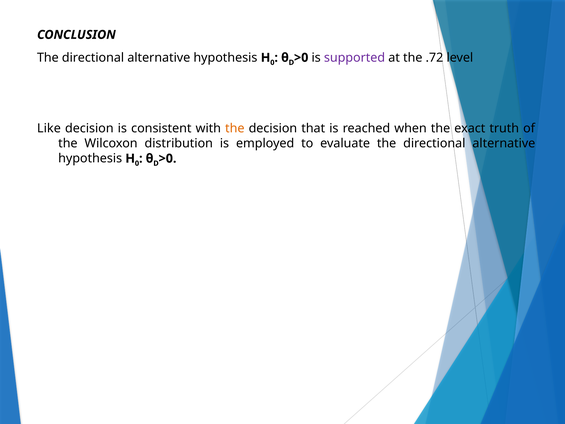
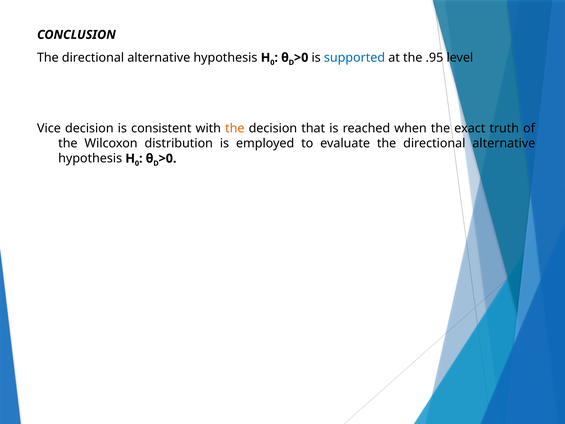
supported colour: purple -> blue
.72: .72 -> .95
Like: Like -> Vice
